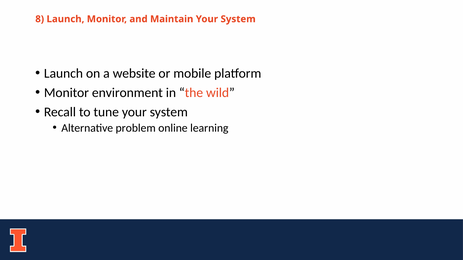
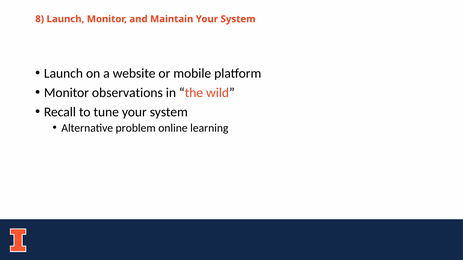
environment: environment -> observations
